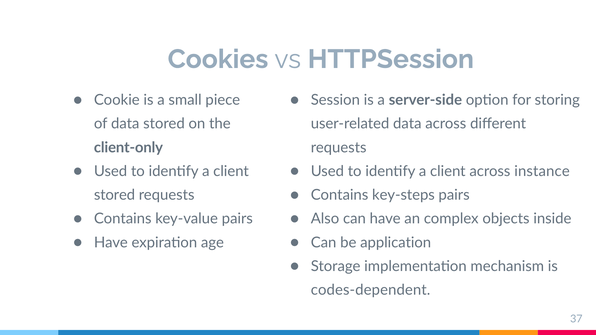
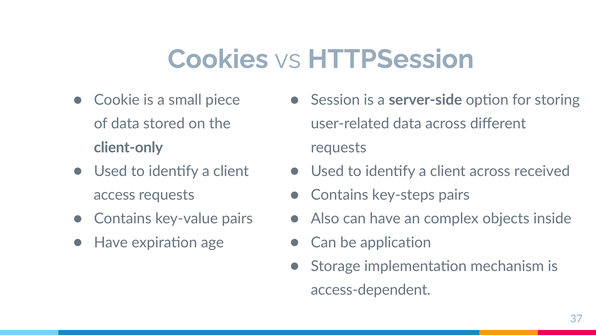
instance: instance -> received
stored at (115, 195): stored -> access
codes-dependent: codes-dependent -> access-dependent
